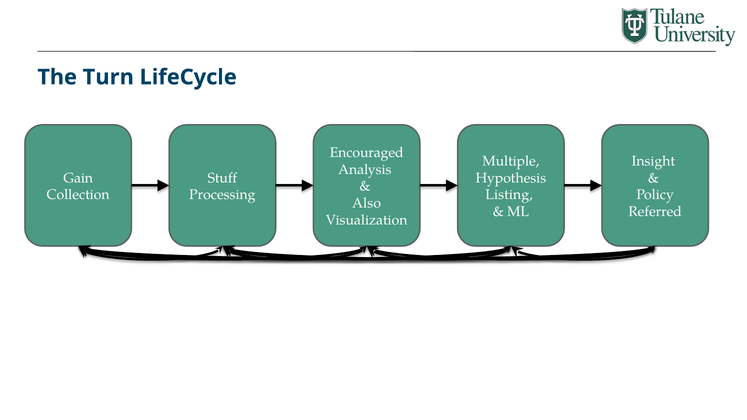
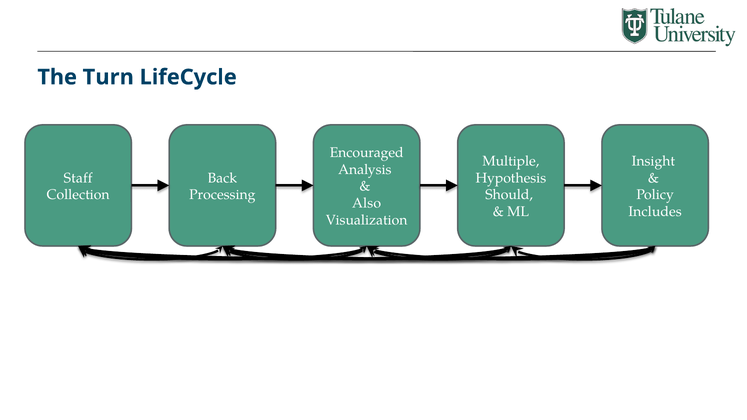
Gain: Gain -> Staff
Stuff: Stuff -> Back
Listing: Listing -> Should
Referred: Referred -> Includes
